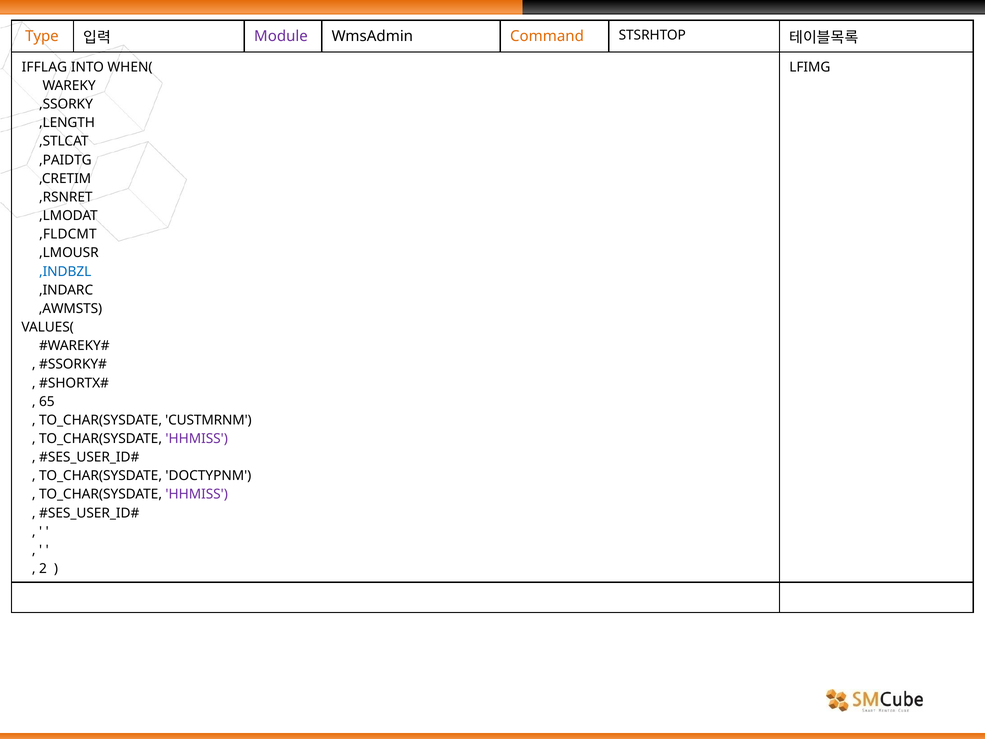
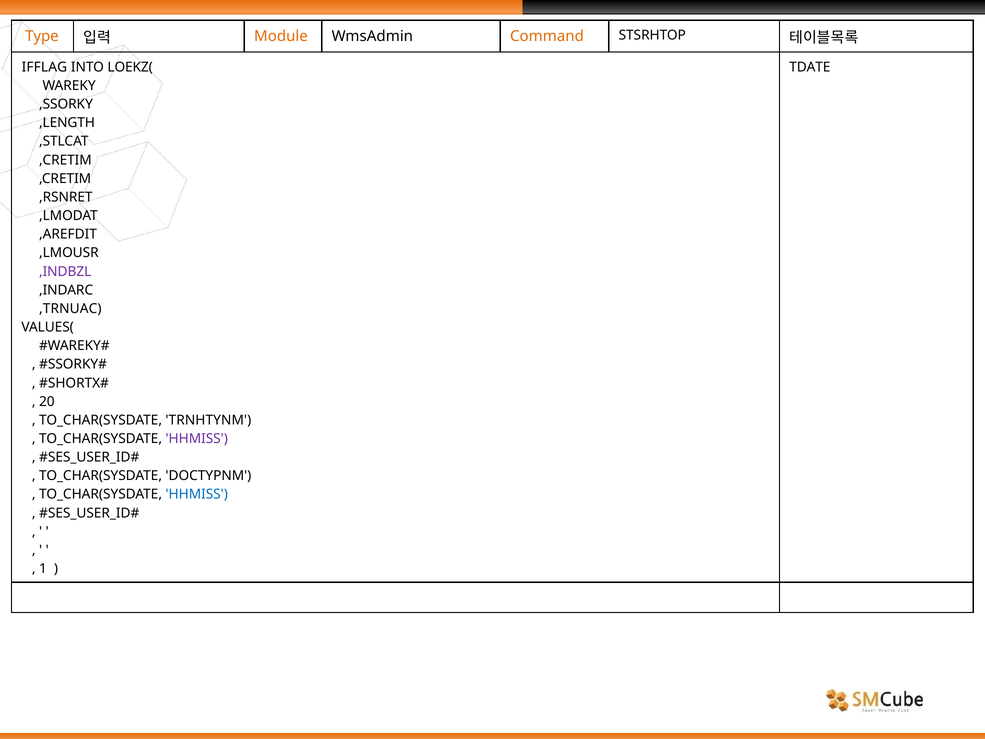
Module colour: purple -> orange
WHEN(: WHEN( -> LOEKZ(
LFIMG: LFIMG -> TDATE
,PAIDTG at (65, 160): ,PAIDTG -> ,CRETIM
,FLDCMT: ,FLDCMT -> ,AREFDIT
,INDBZL colour: blue -> purple
,AWMSTS: ,AWMSTS -> ,TRNUAC
65: 65 -> 20
CUSTMRNM: CUSTMRNM -> TRNHTYNM
HHMISS at (197, 494) colour: purple -> blue
2: 2 -> 1
